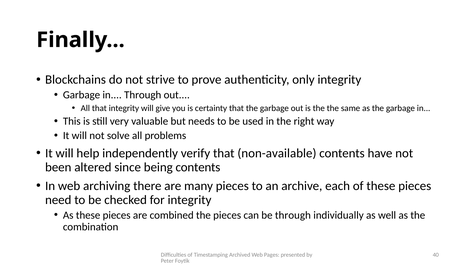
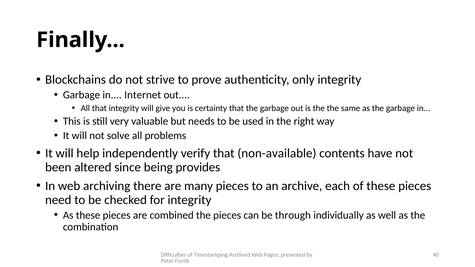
in Through: Through -> Internet
being contents: contents -> provides
